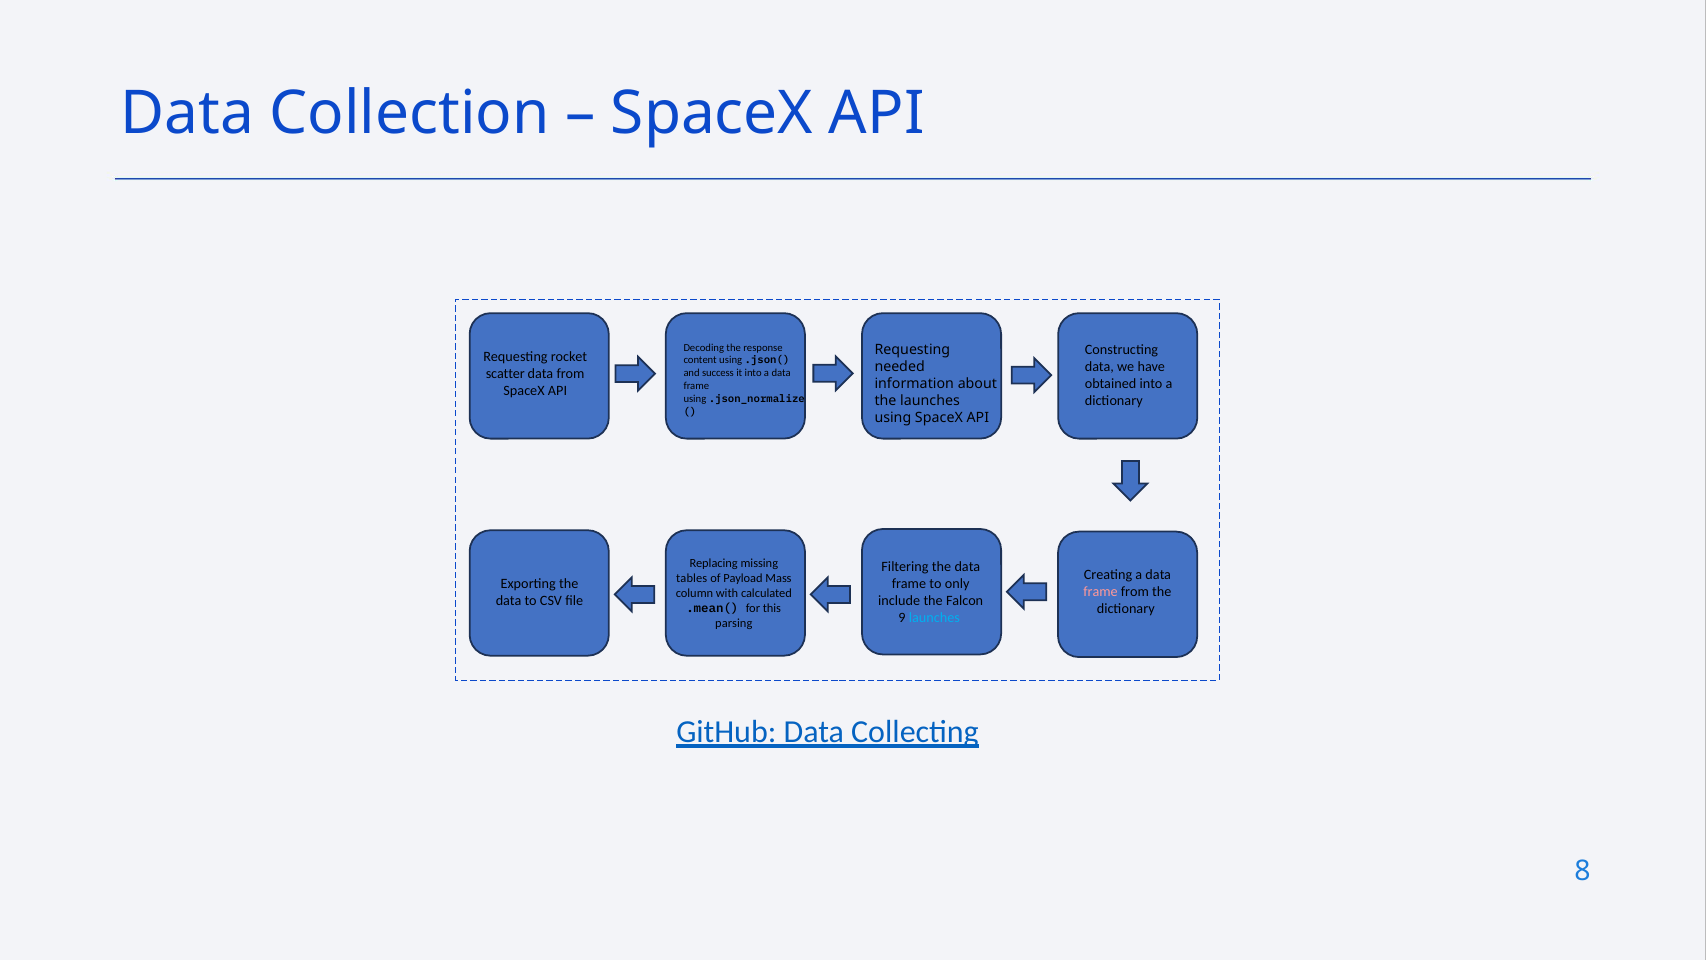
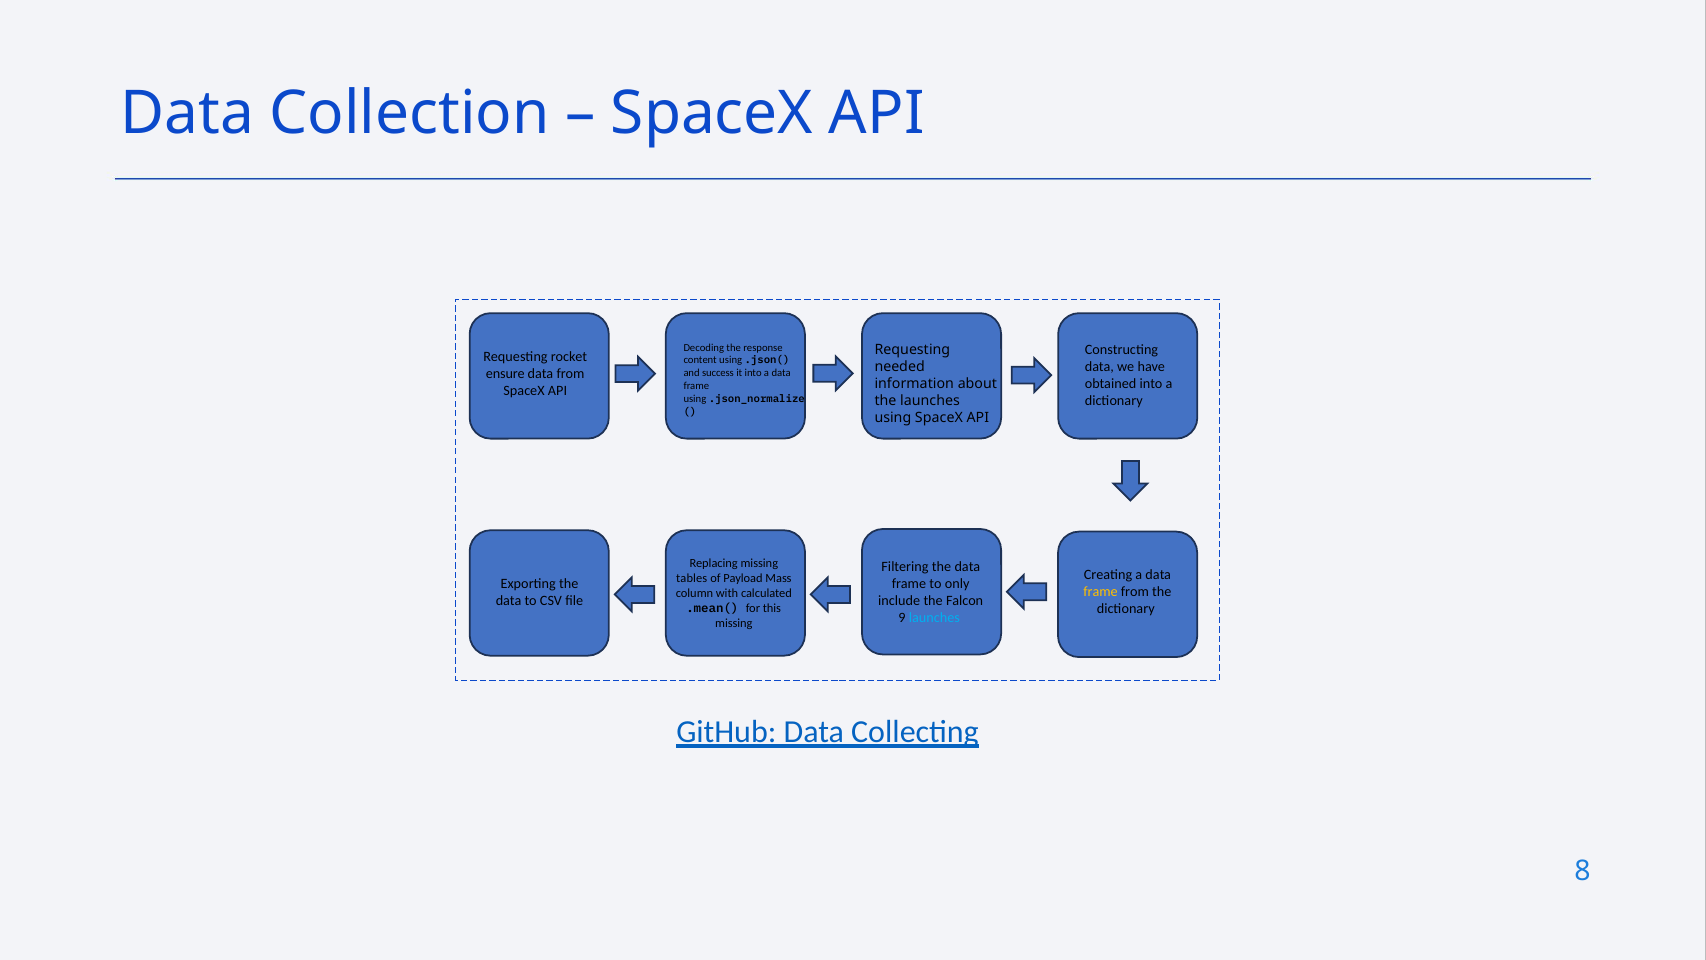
scatter: scatter -> ensure
frame at (1101, 592) colour: pink -> yellow
parsing at (734, 623): parsing -> missing
